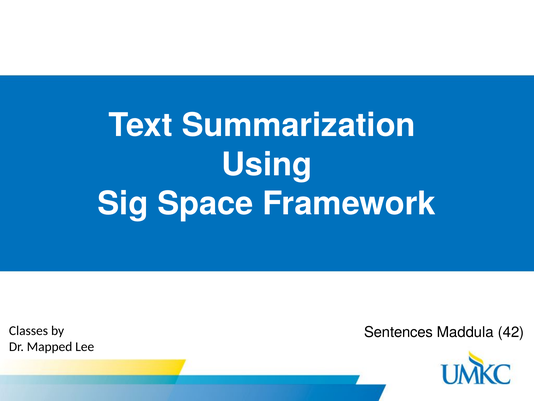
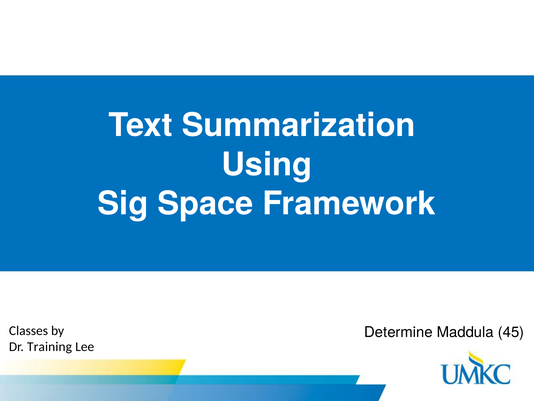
Sentences: Sentences -> Determine
42: 42 -> 45
Mapped: Mapped -> Training
